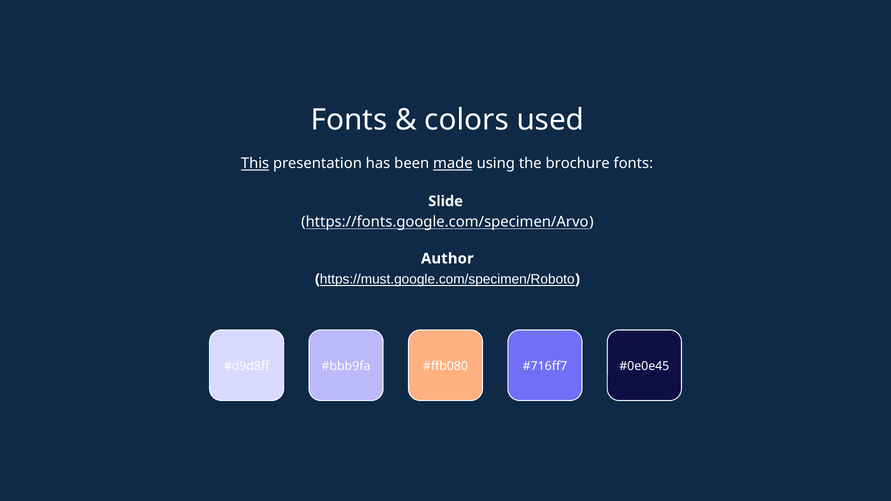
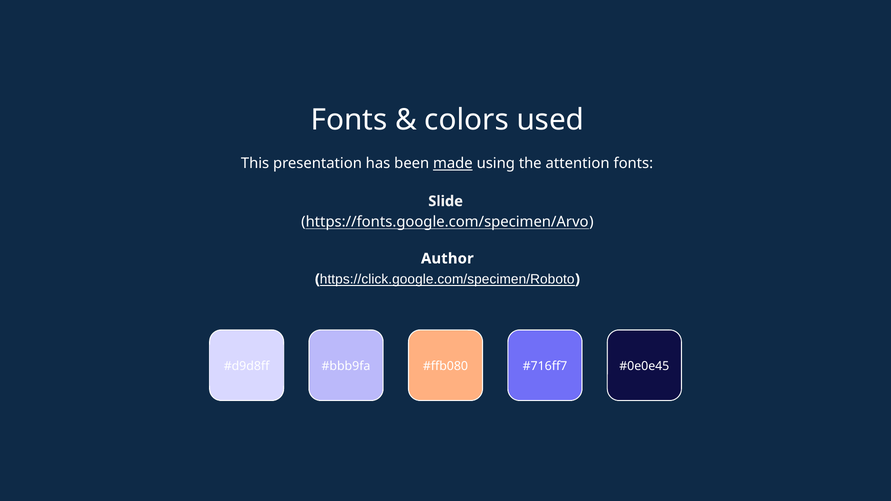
This underline: present -> none
brochure: brochure -> attention
https://must.google.com/specimen/Roboto: https://must.google.com/specimen/Roboto -> https://click.google.com/specimen/Roboto
